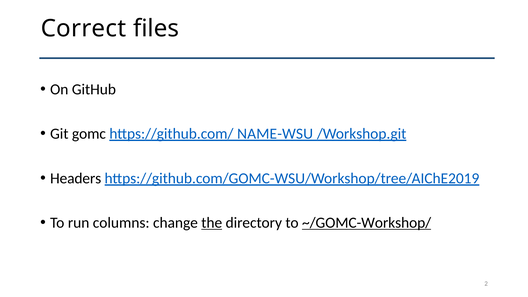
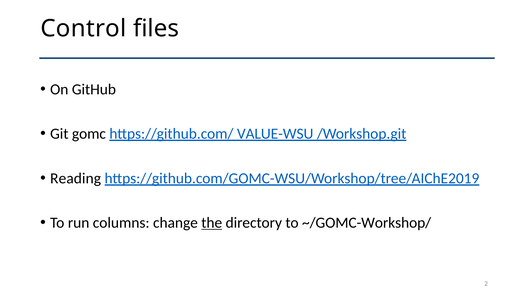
Correct: Correct -> Control
NAME-WSU: NAME-WSU -> VALUE-WSU
Headers: Headers -> Reading
~/GOMC-Workshop/ underline: present -> none
